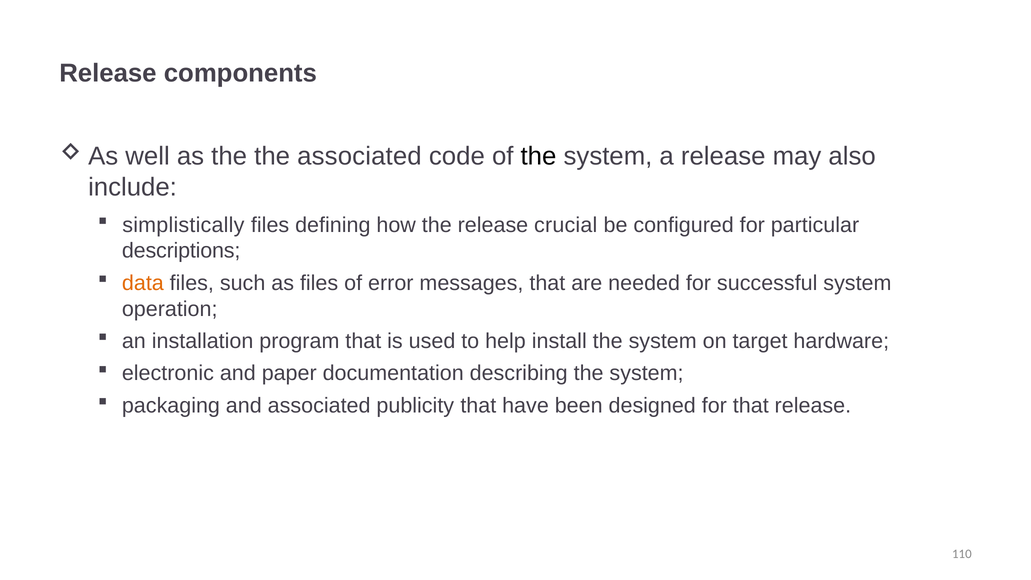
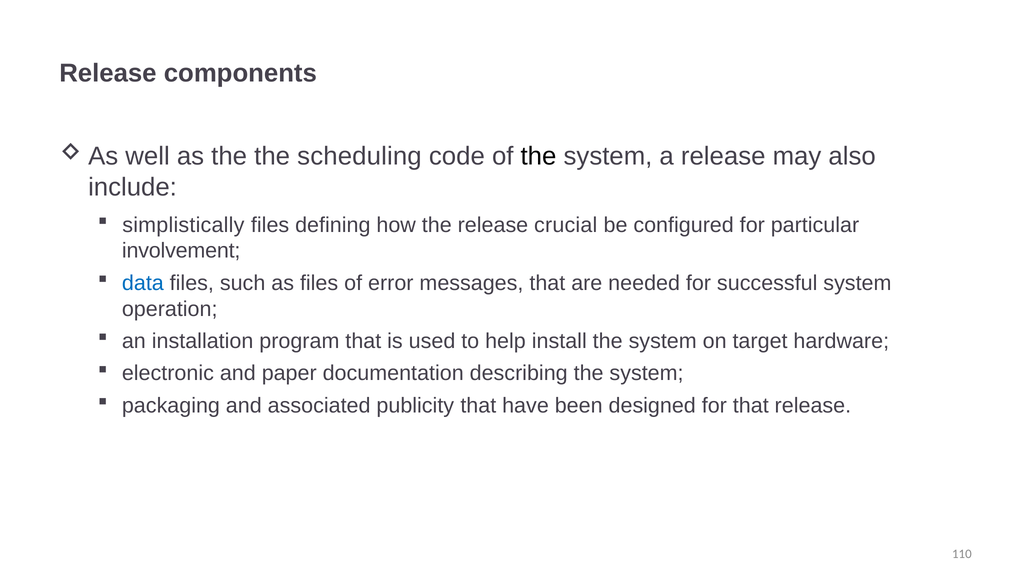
the associated: associated -> scheduling
descriptions: descriptions -> involvement
data colour: orange -> blue
